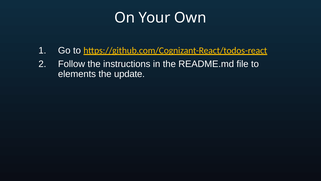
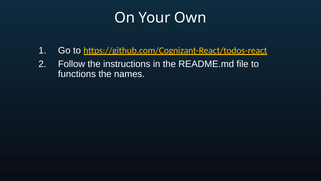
elements: elements -> functions
update: update -> names
